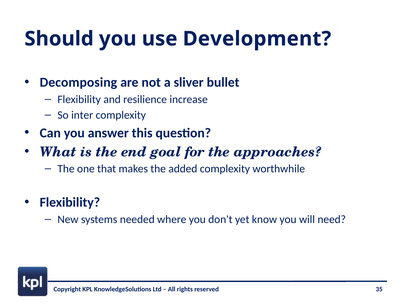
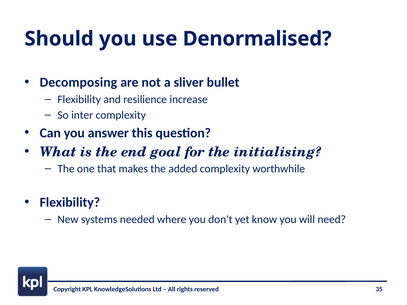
Development: Development -> Denormalised
approaches: approaches -> initialising
